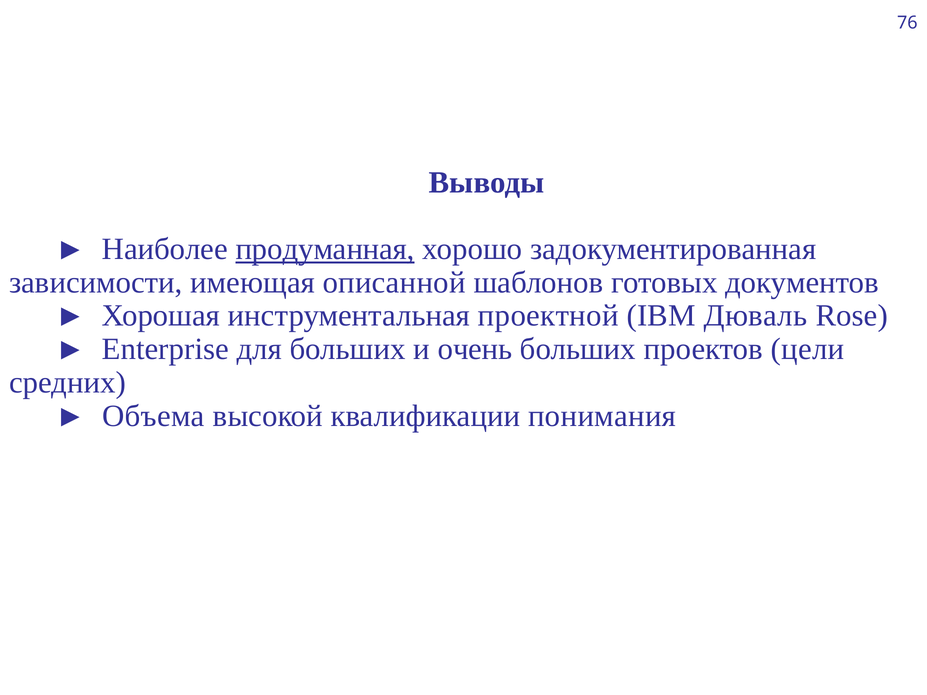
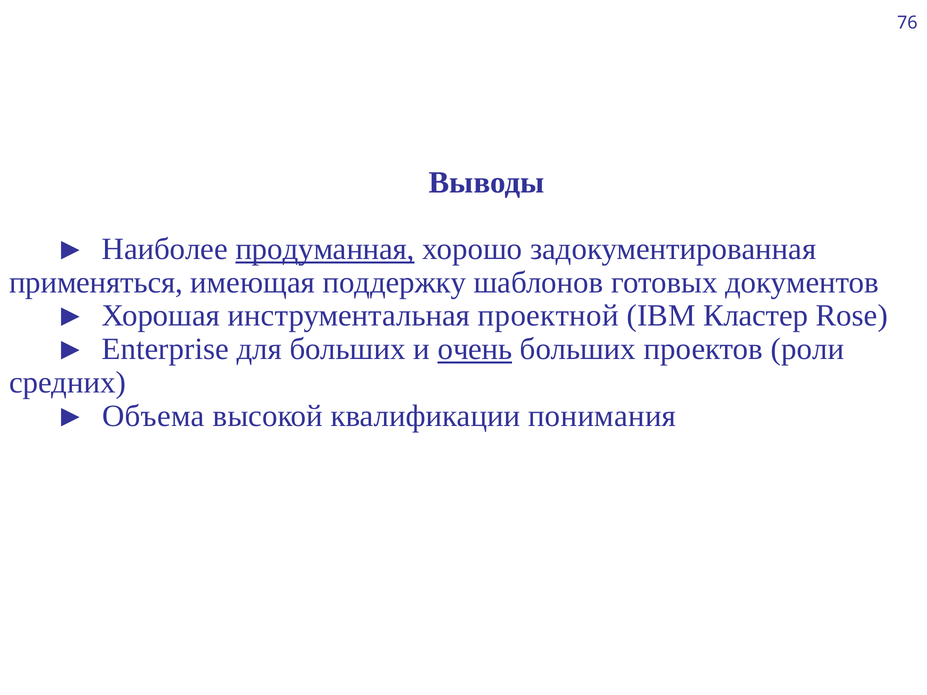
зависимости: зависимости -> применяться
описанной: описанной -> поддержку
Дюваль: Дюваль -> Кластер
очень underline: none -> present
цели: цели -> роли
